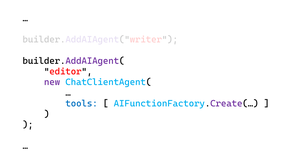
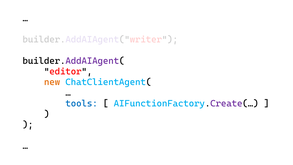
new colour: purple -> orange
